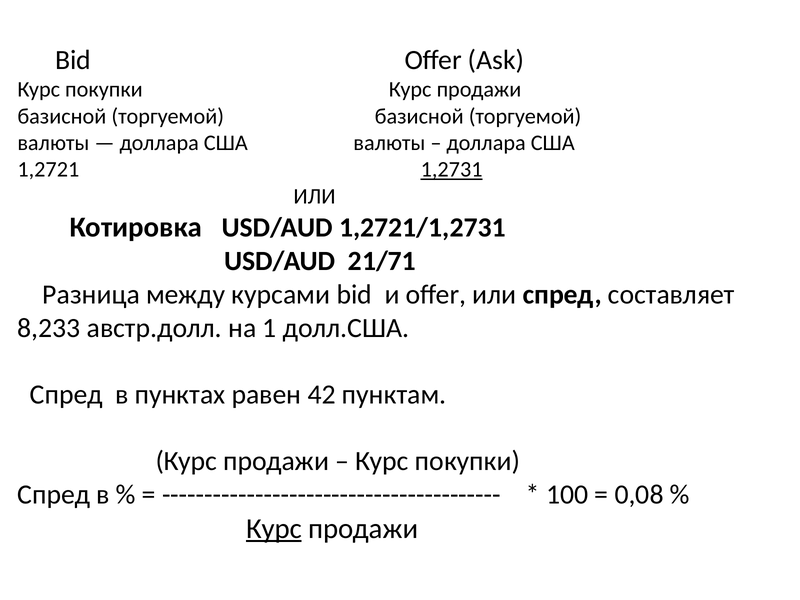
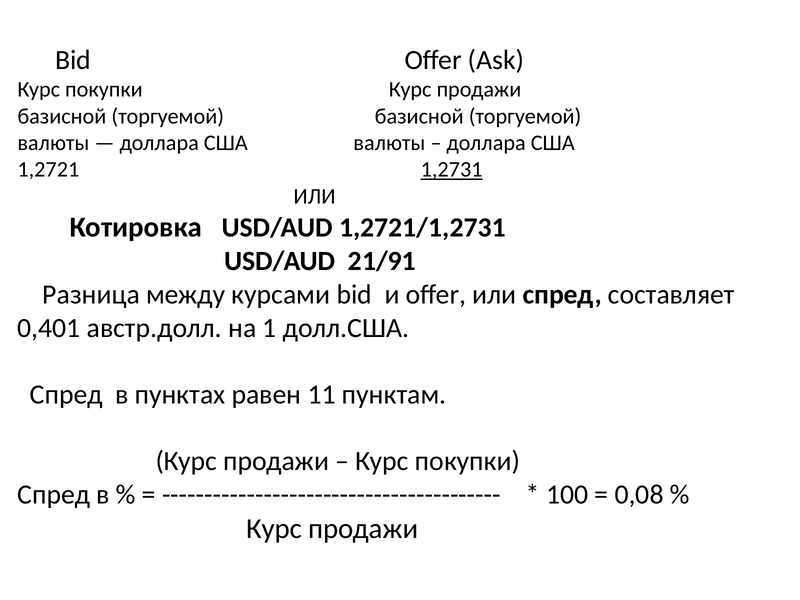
21/71: 21/71 -> 21/91
8,233: 8,233 -> 0,401
42: 42 -> 11
Курс at (274, 529) underline: present -> none
